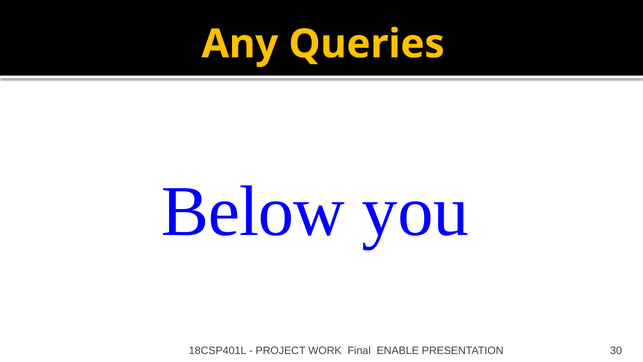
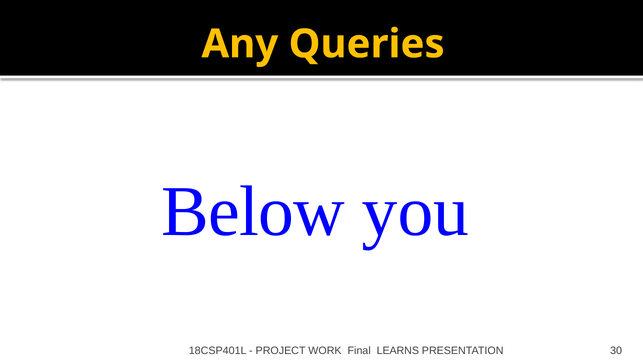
ENABLE: ENABLE -> LEARNS
